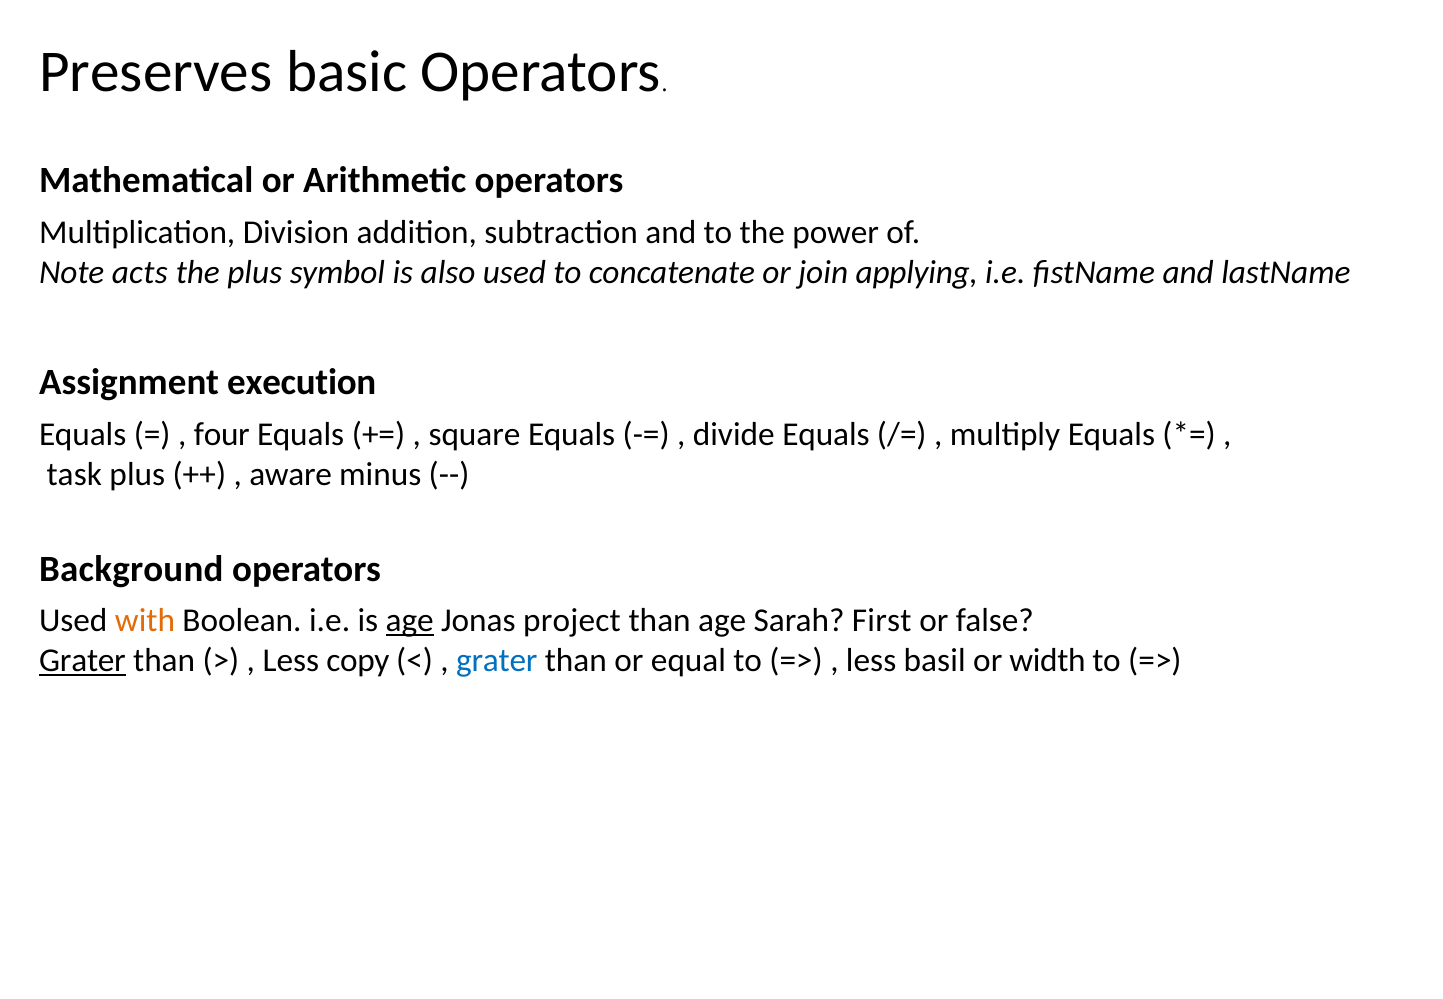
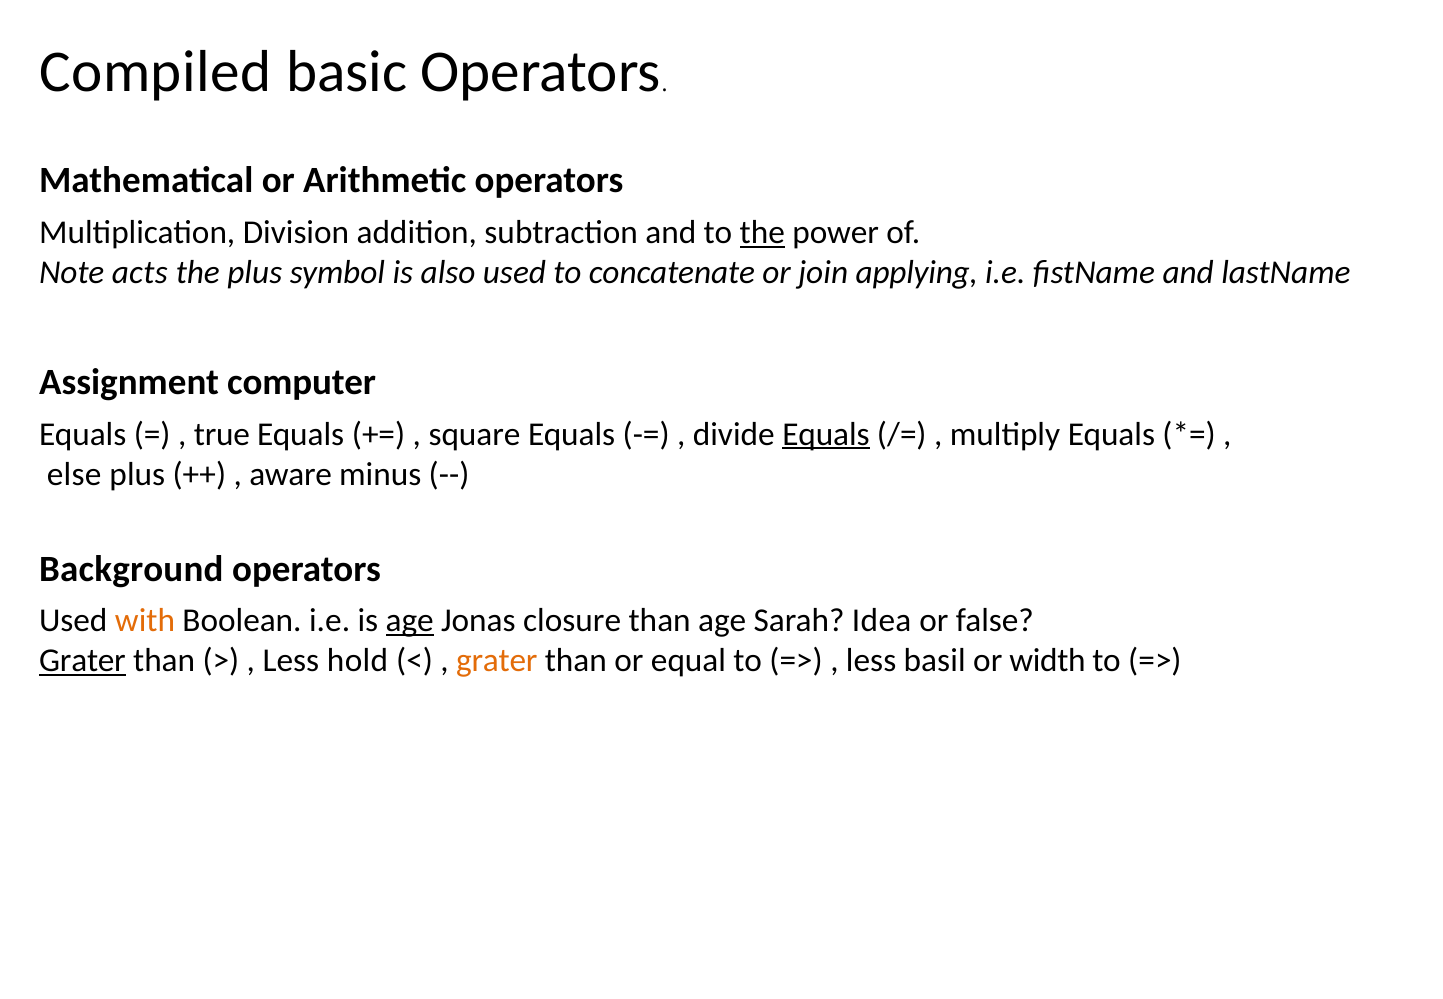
Preserves: Preserves -> Compiled
the at (762, 232) underline: none -> present
execution: execution -> computer
four: four -> true
Equals at (826, 434) underline: none -> present
task: task -> else
project: project -> closure
First: First -> Idea
copy: copy -> hold
grater at (497, 661) colour: blue -> orange
